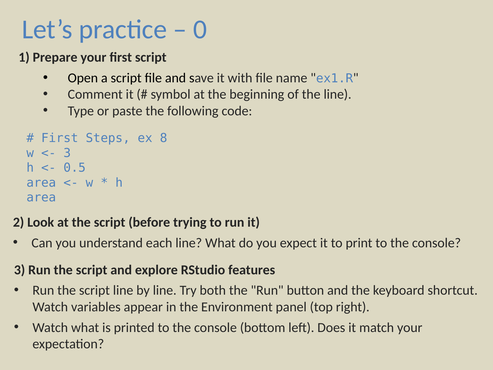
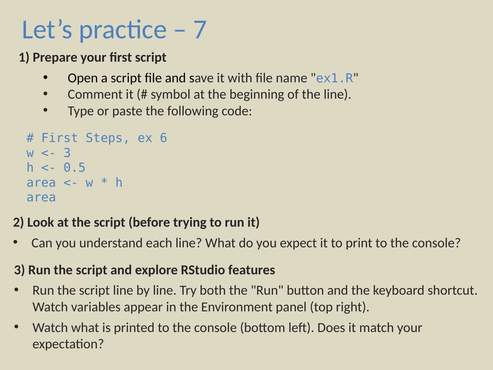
0: 0 -> 7
8: 8 -> 6
